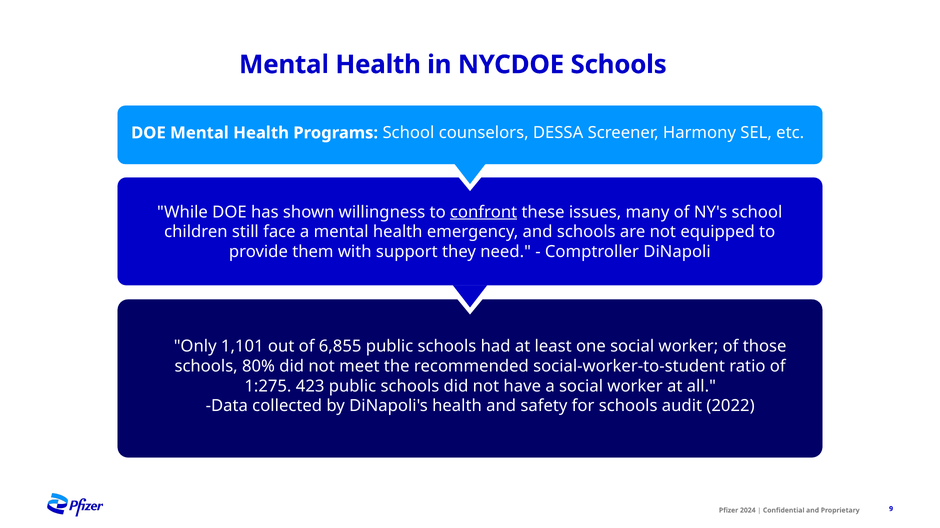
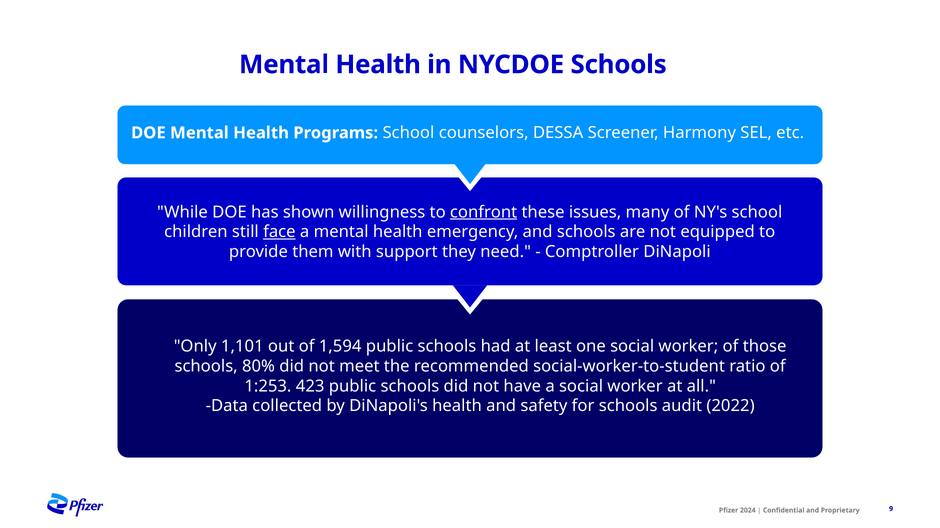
face underline: none -> present
6,855: 6,855 -> 1,594
1:275: 1:275 -> 1:253
